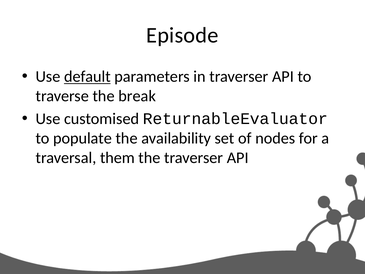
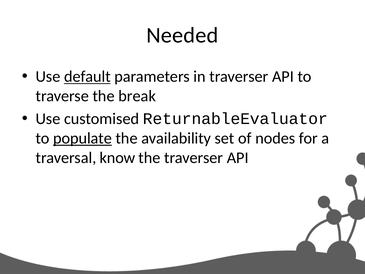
Episode: Episode -> Needed
populate underline: none -> present
them: them -> know
